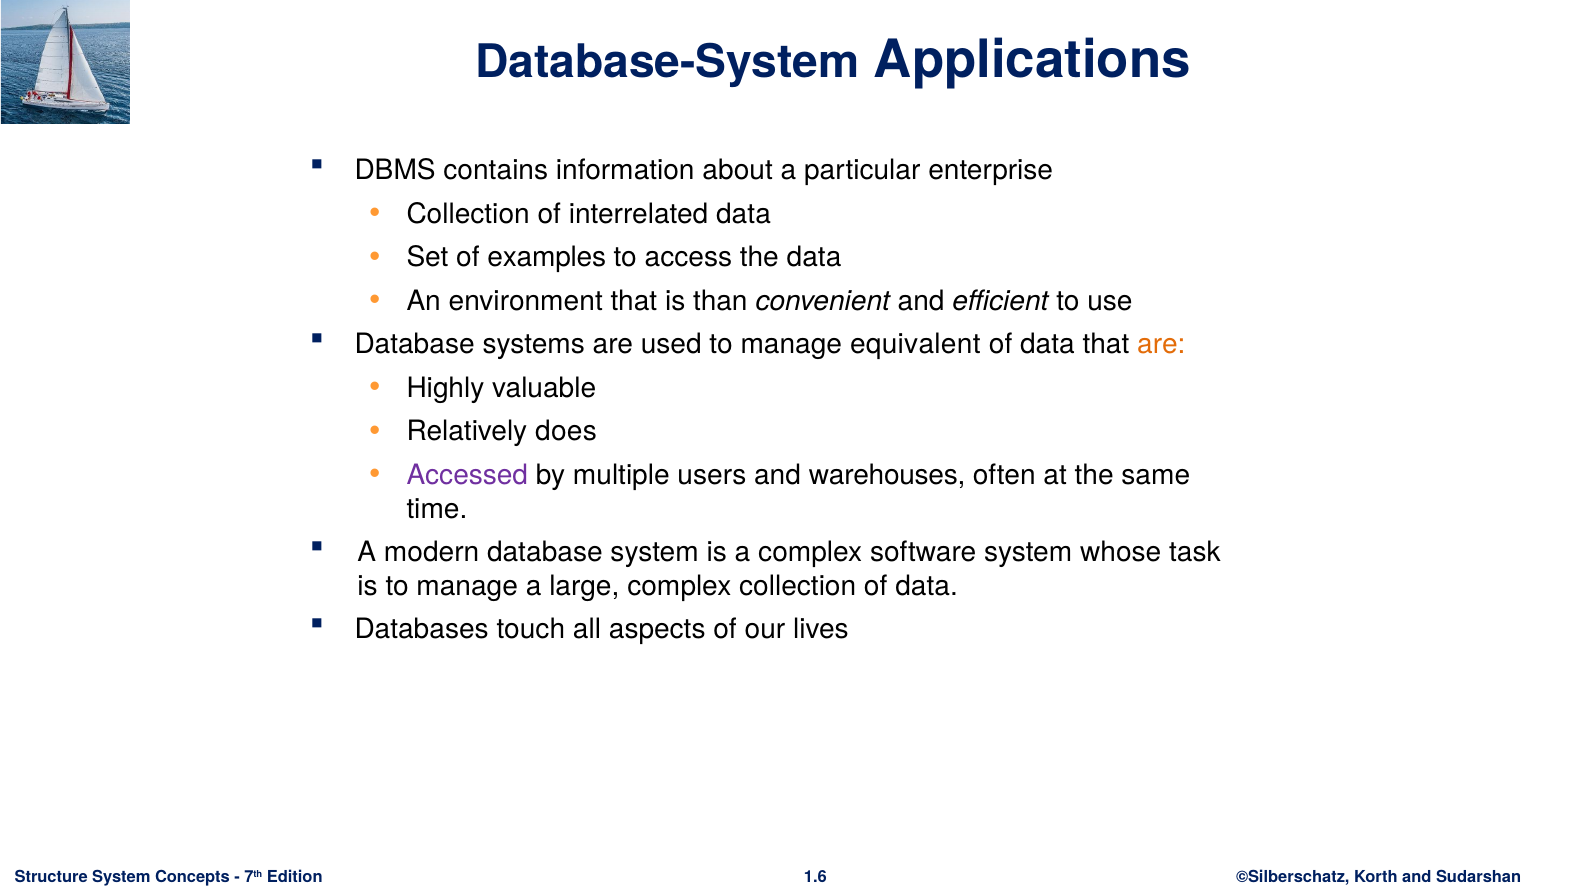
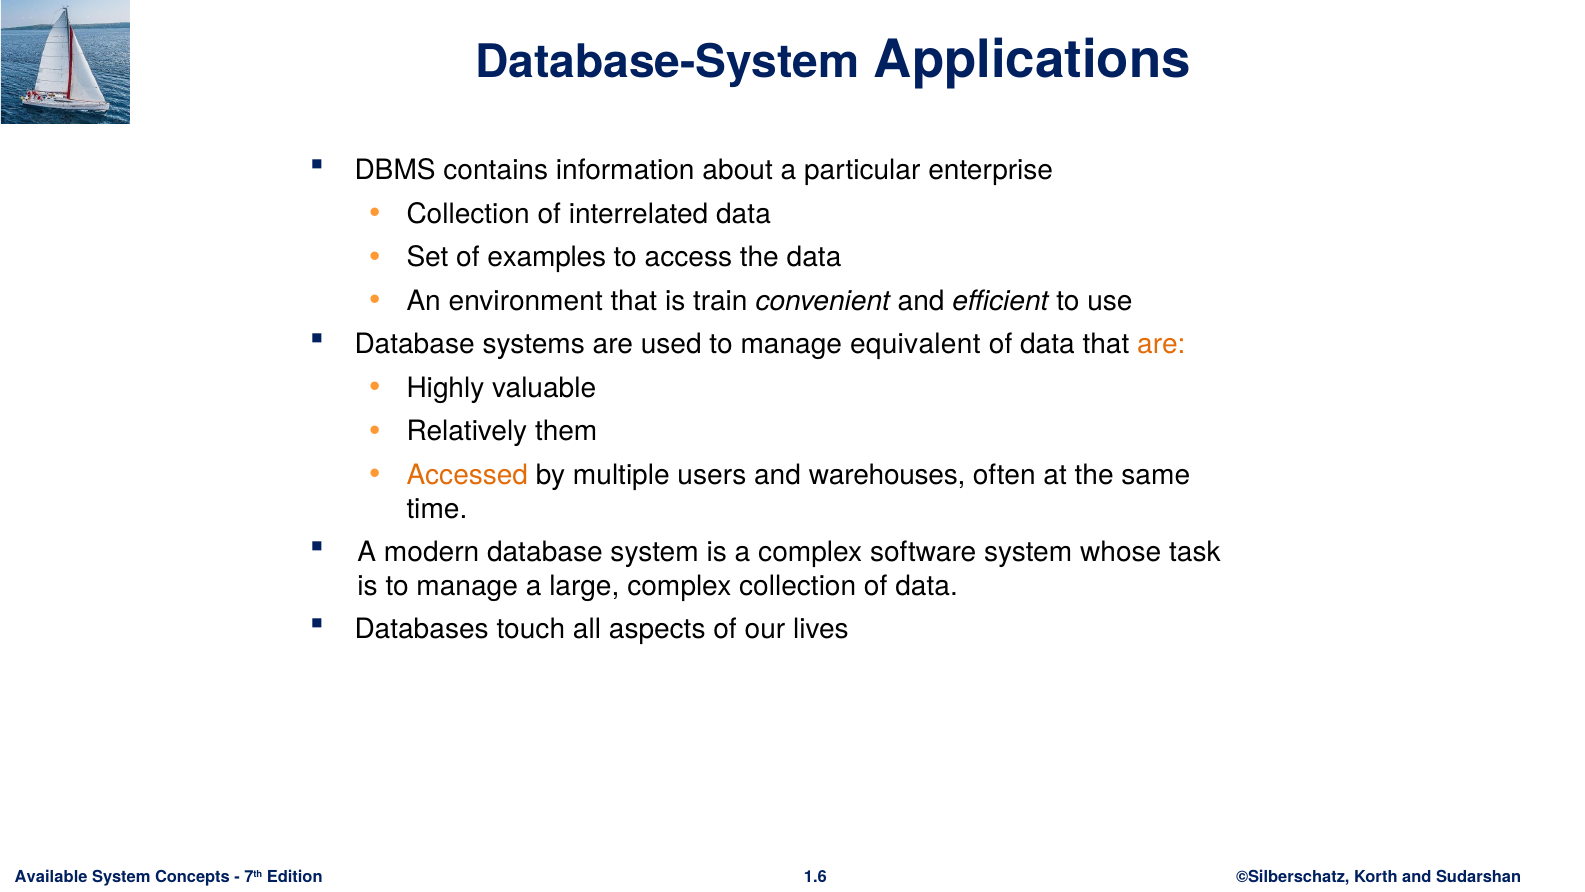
than: than -> train
does: does -> them
Accessed colour: purple -> orange
Structure: Structure -> Available
